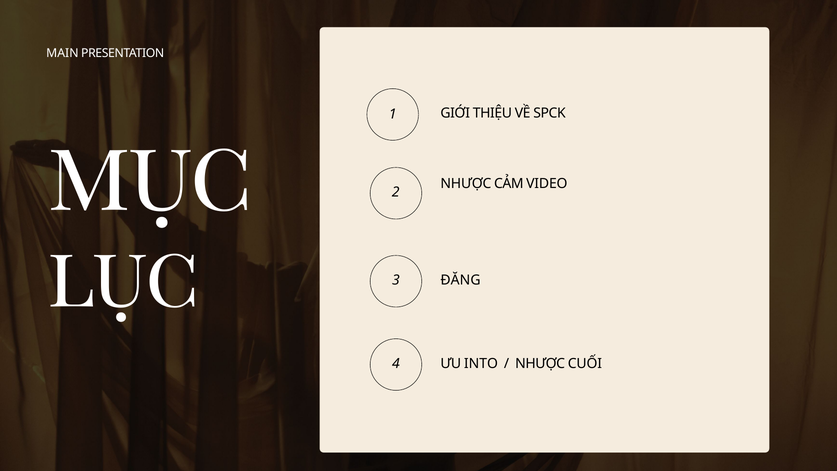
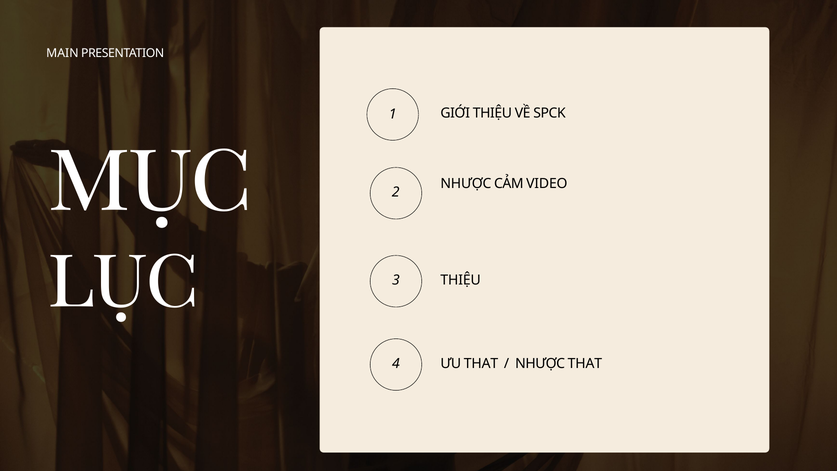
ĐĂNG at (460, 280): ĐĂNG -> THIỆU
ƯU INTO: INTO -> THAT
NHƯỢC CUỐI: CUỐI -> THAT
